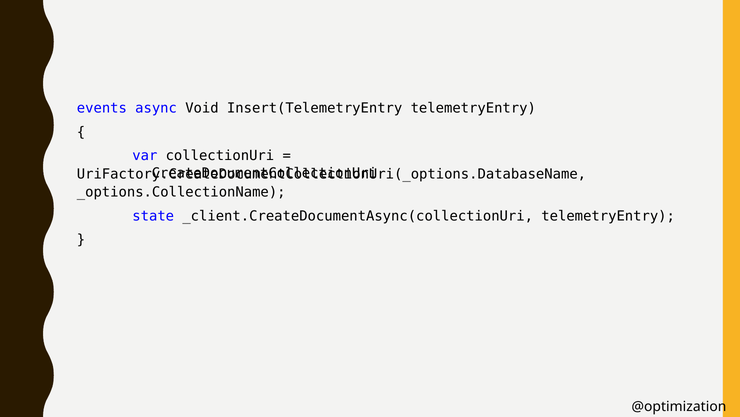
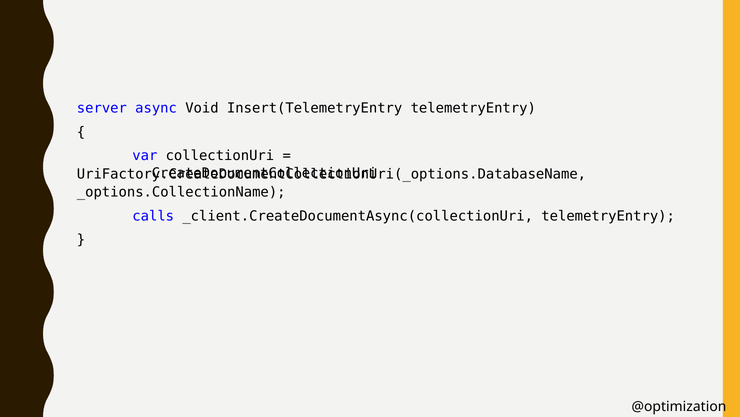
events: events -> server
state: state -> calls
